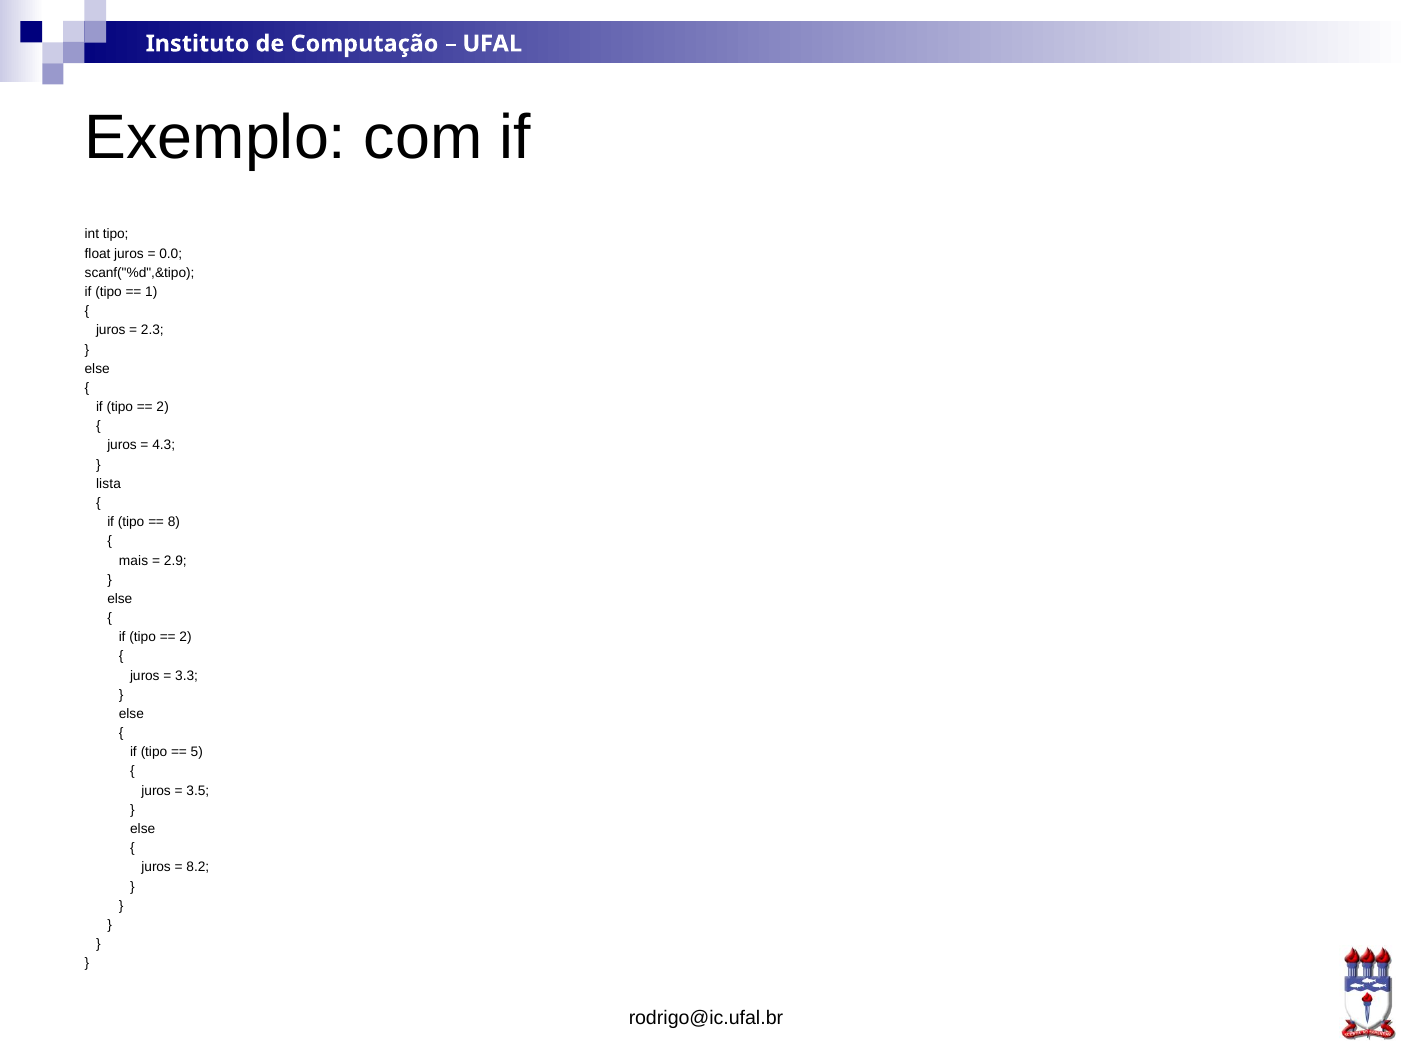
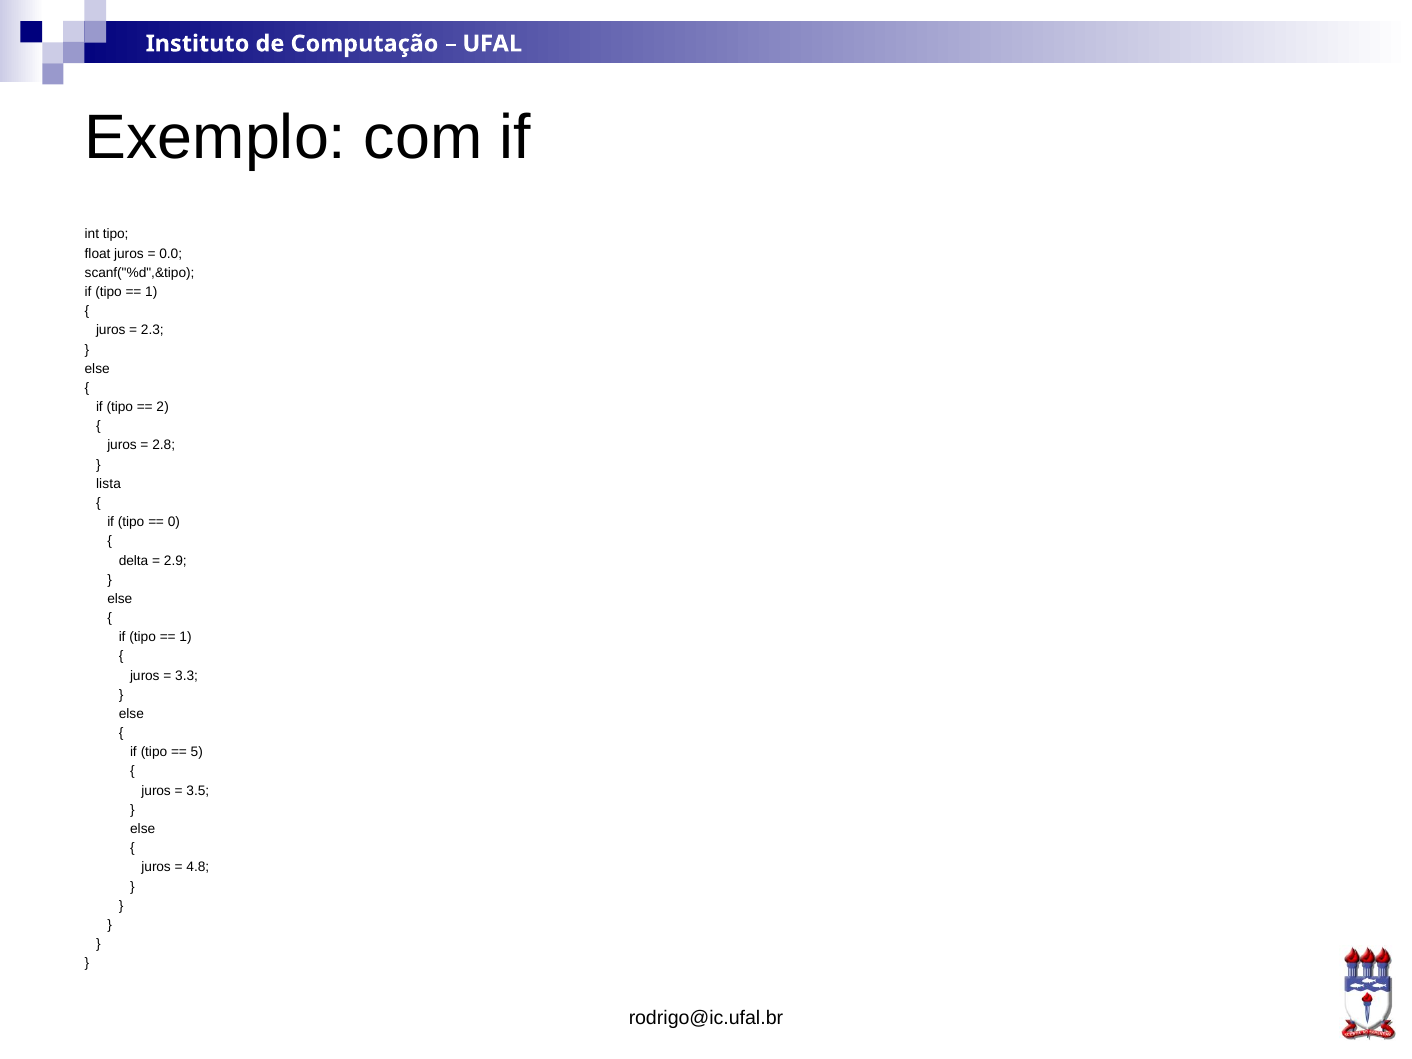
4.3: 4.3 -> 2.8
8: 8 -> 0
mais: mais -> delta
2 at (185, 637): 2 -> 1
8.2: 8.2 -> 4.8
